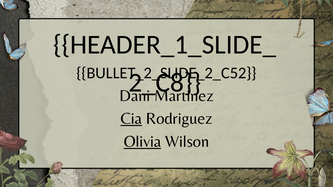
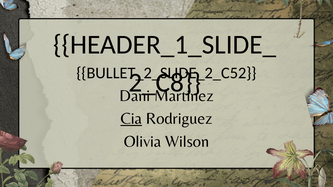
Olivia underline: present -> none
